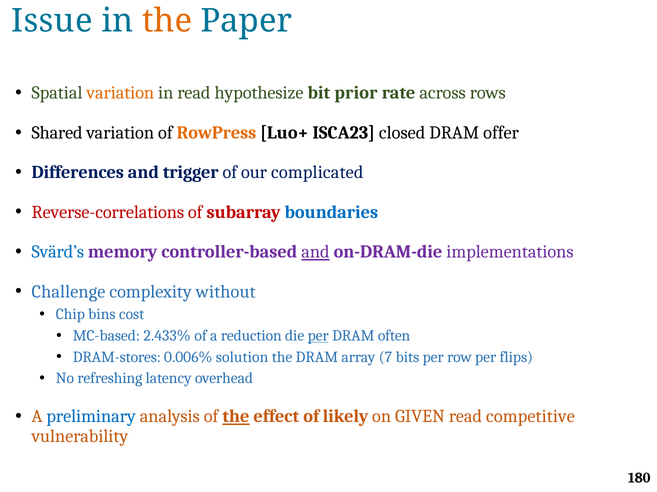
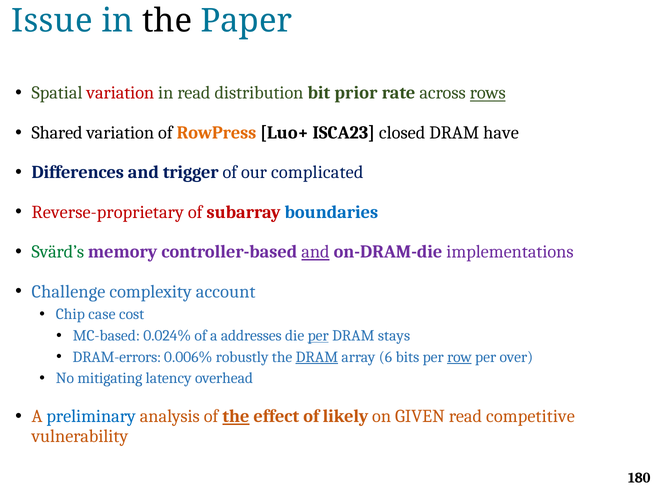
the at (167, 21) colour: orange -> black
variation at (120, 93) colour: orange -> red
hypothesize: hypothesize -> distribution
rows underline: none -> present
offer: offer -> have
Reverse-correlations: Reverse-correlations -> Reverse-proprietary
Svärd’s colour: blue -> green
without: without -> account
bins: bins -> case
2.433%: 2.433% -> 0.024%
reduction: reduction -> addresses
often: often -> stays
DRAM-stores: DRAM-stores -> DRAM-errors
solution: solution -> robustly
DRAM at (317, 357) underline: none -> present
7: 7 -> 6
row underline: none -> present
flips: flips -> over
refreshing: refreshing -> mitigating
